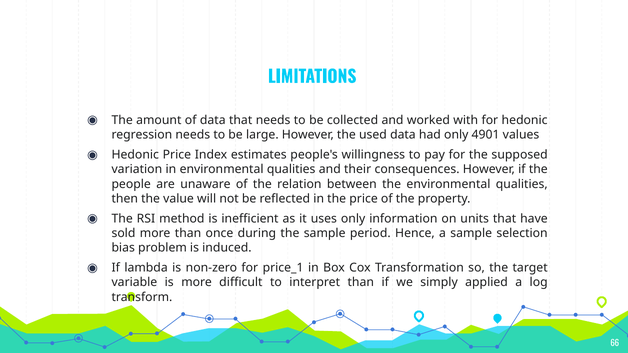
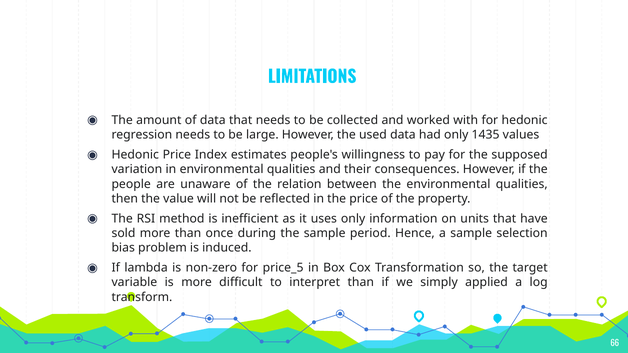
4901: 4901 -> 1435
price_1: price_1 -> price_5
